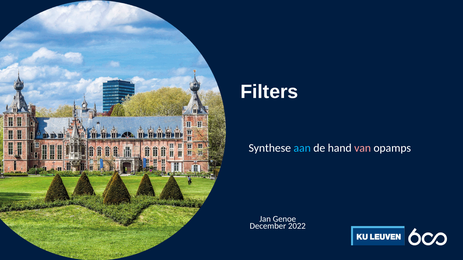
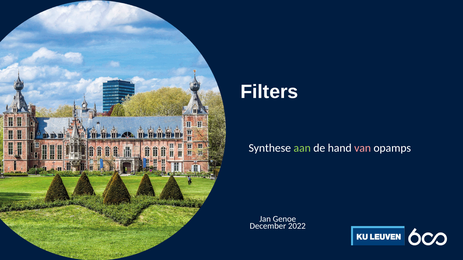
aan colour: light blue -> light green
